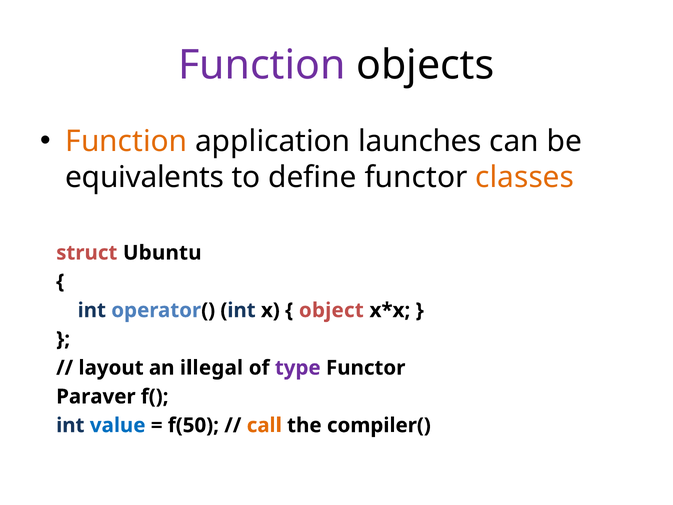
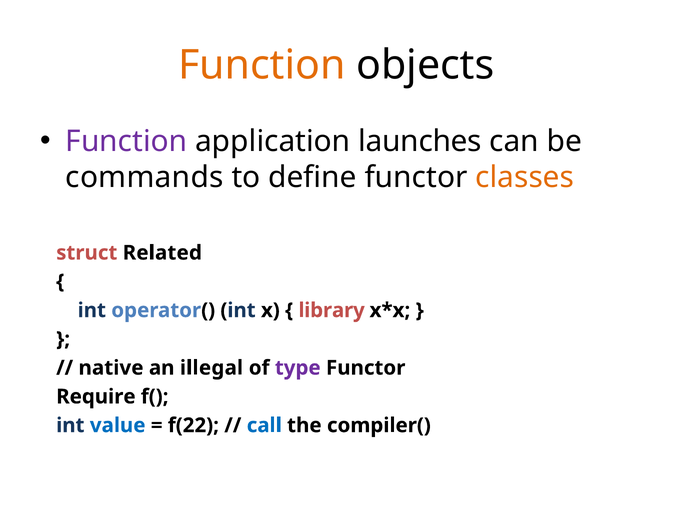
Function at (262, 65) colour: purple -> orange
Function at (126, 141) colour: orange -> purple
equivalents: equivalents -> commands
Ubuntu: Ubuntu -> Related
object: object -> library
layout: layout -> native
Paraver: Paraver -> Require
f(50: f(50 -> f(22
call colour: orange -> blue
